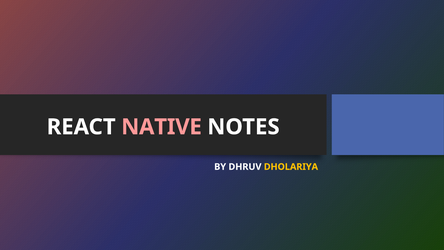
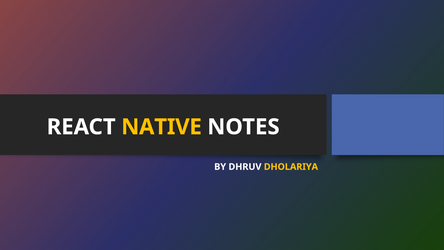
NATIVE colour: pink -> yellow
